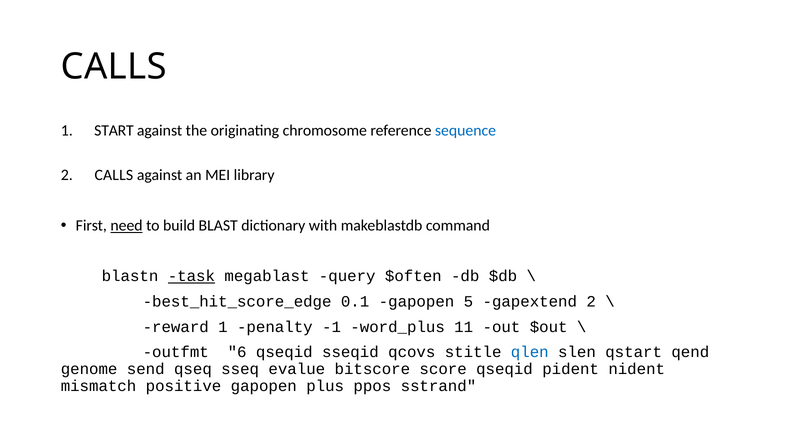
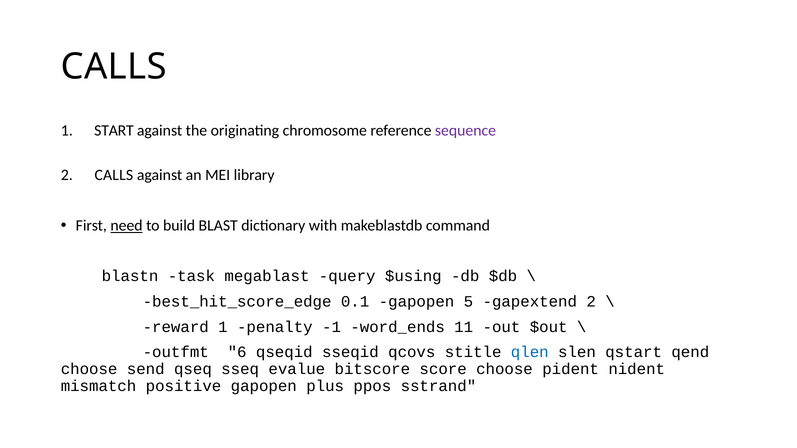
sequence colour: blue -> purple
task underline: present -> none
$often: $often -> $using
word_plus: word_plus -> word_ends
genome at (89, 369): genome -> choose
score qseqid: qseqid -> choose
